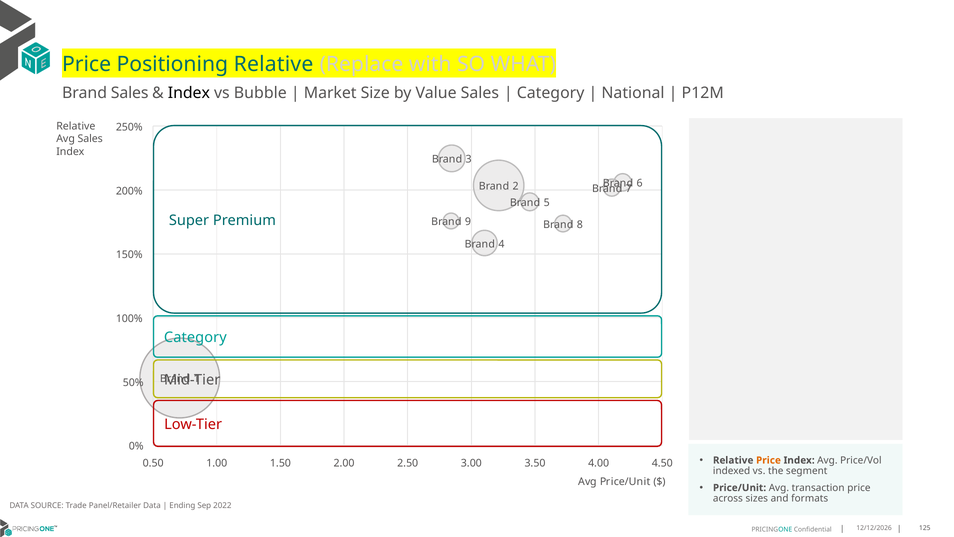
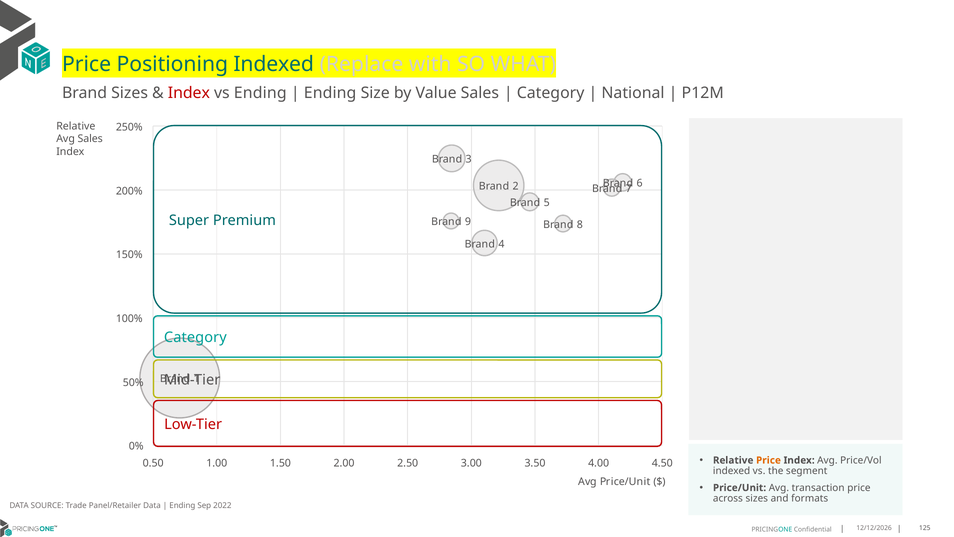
Positioning Relative: Relative -> Indexed
Brand Sales: Sales -> Sizes
Index at (189, 93) colour: black -> red
vs Bubble: Bubble -> Ending
Market at (330, 93): Market -> Ending
